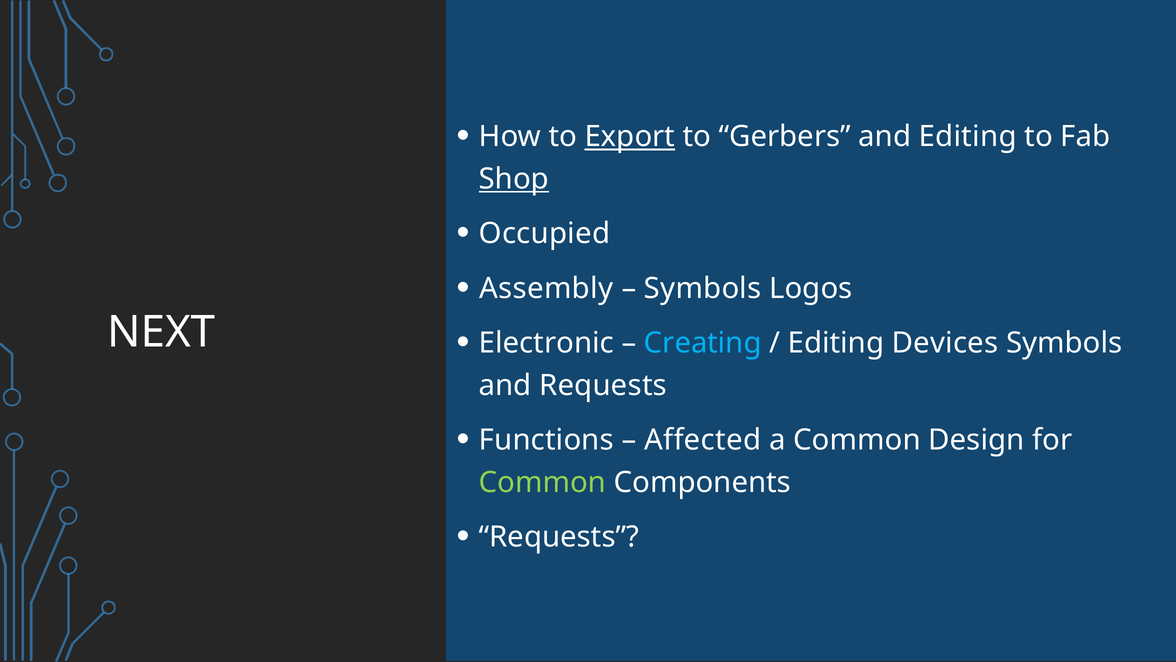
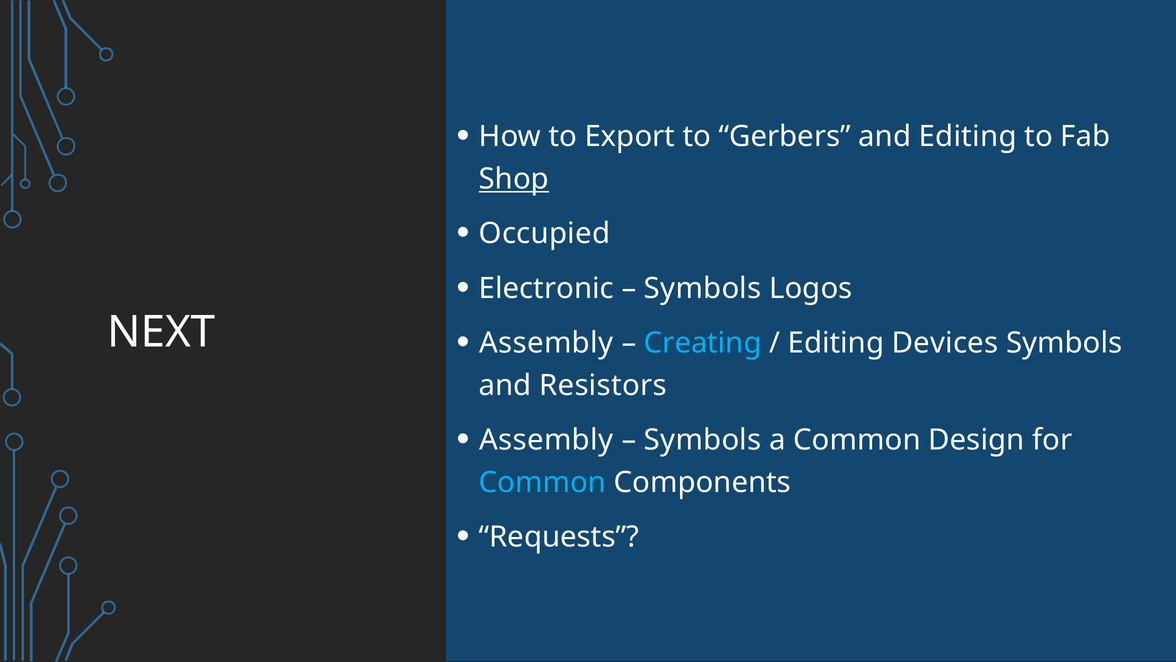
Export underline: present -> none
Assembly: Assembly -> Electronic
Electronic at (546, 343): Electronic -> Assembly
and Requests: Requests -> Resistors
Functions at (546, 440): Functions -> Assembly
Affected at (703, 440): Affected -> Symbols
Common at (542, 482) colour: light green -> light blue
